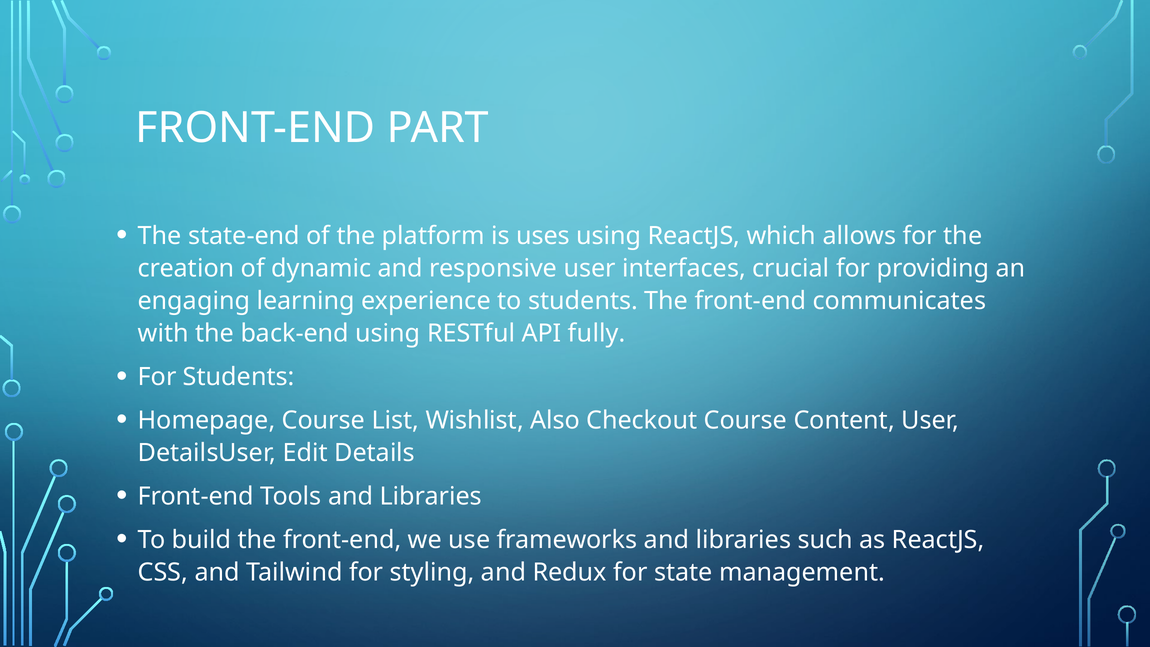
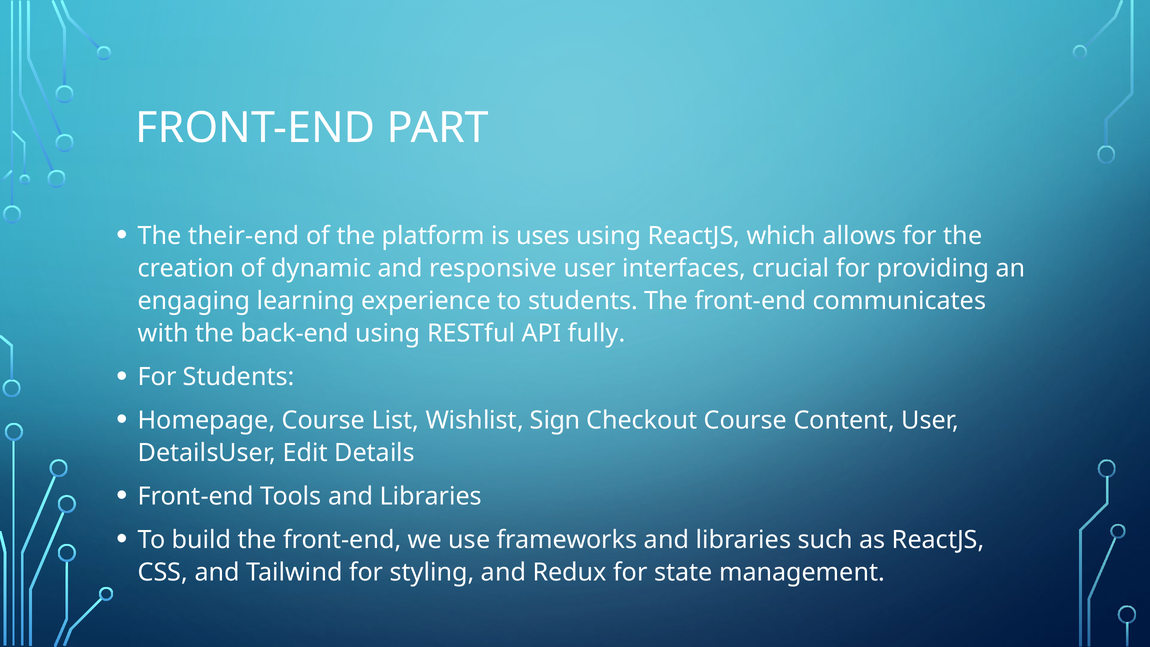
state-end: state-end -> their-end
Also: Also -> Sign
